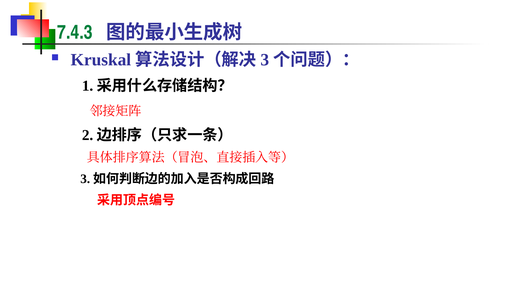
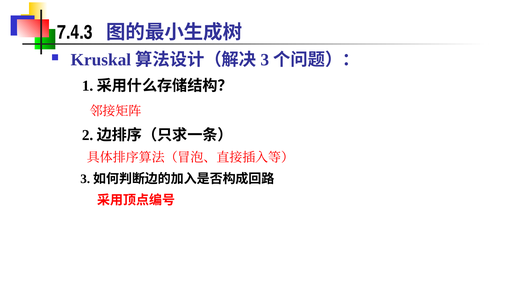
7.4.3 colour: green -> black
